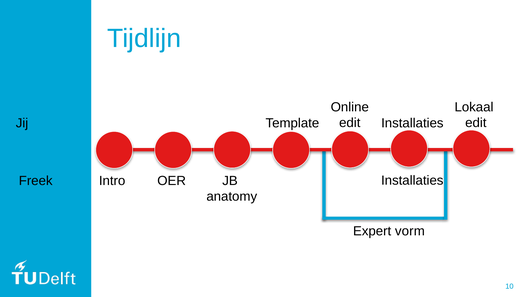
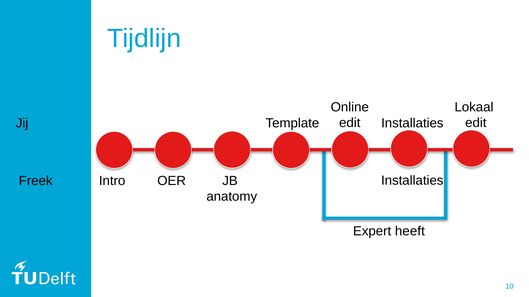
vorm: vorm -> heeft
